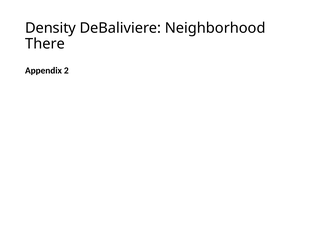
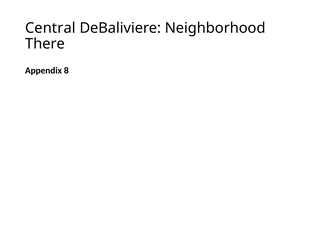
Density: Density -> Central
2: 2 -> 8
